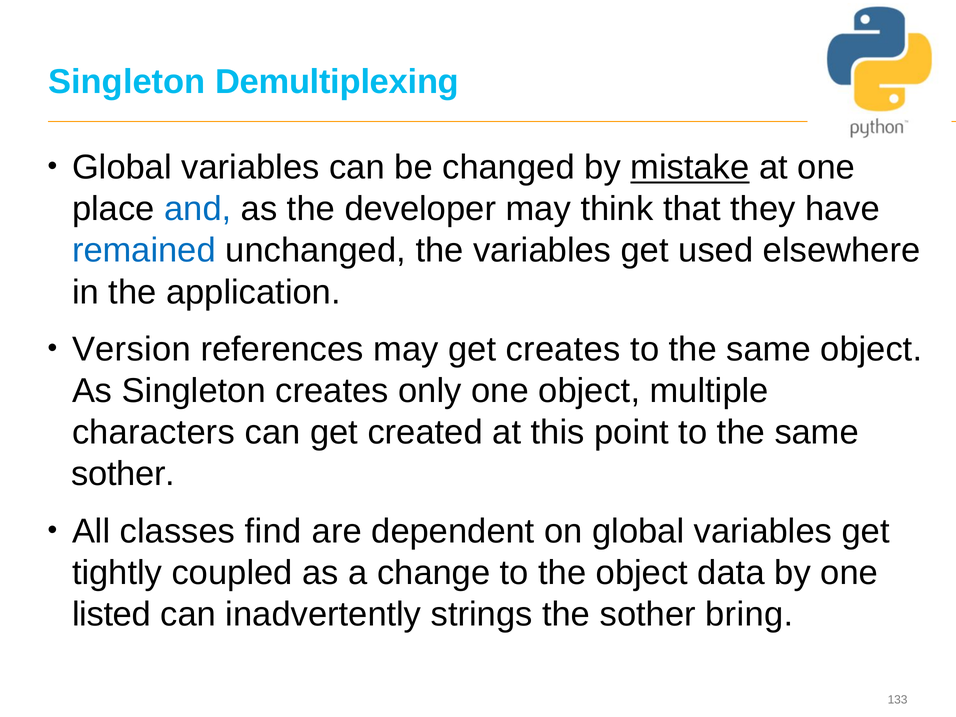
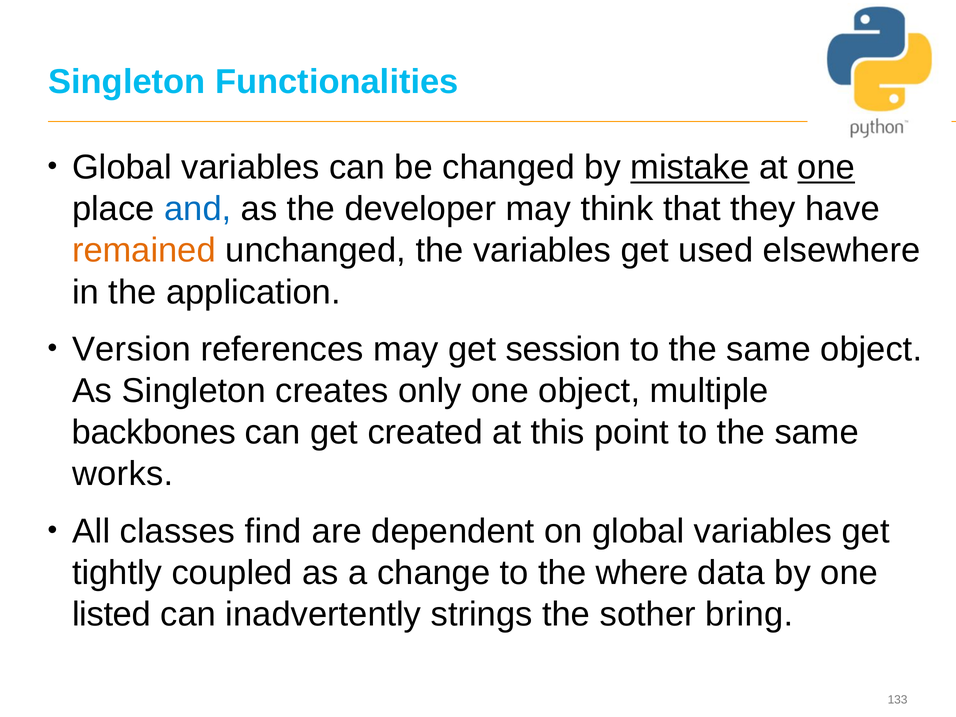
Demultiplexing: Demultiplexing -> Functionalities
one at (826, 168) underline: none -> present
remained colour: blue -> orange
get creates: creates -> session
characters: characters -> backbones
sother at (123, 474): sother -> works
the object: object -> where
